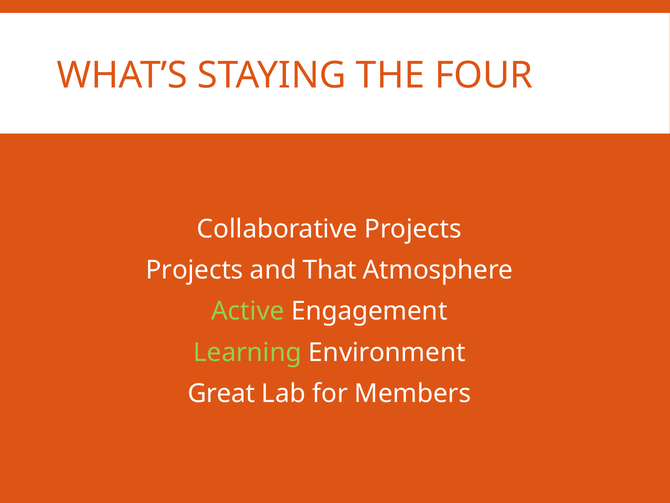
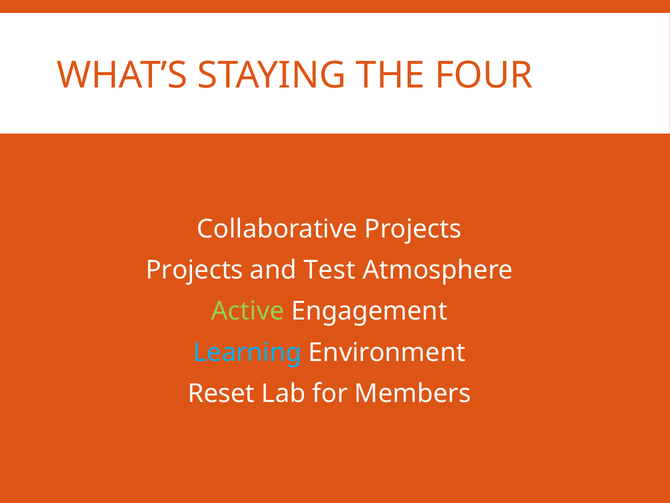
That: That -> Test
Learning colour: light green -> light blue
Great: Great -> Reset
